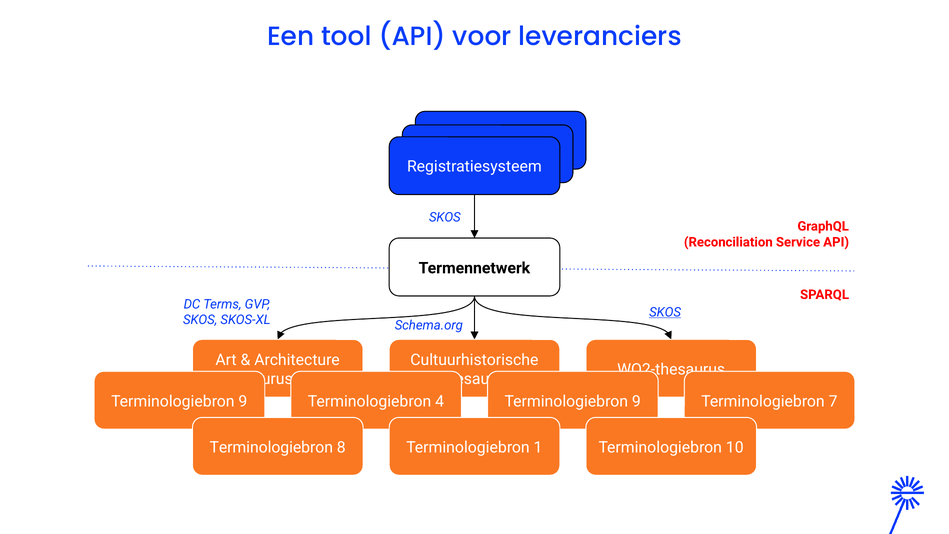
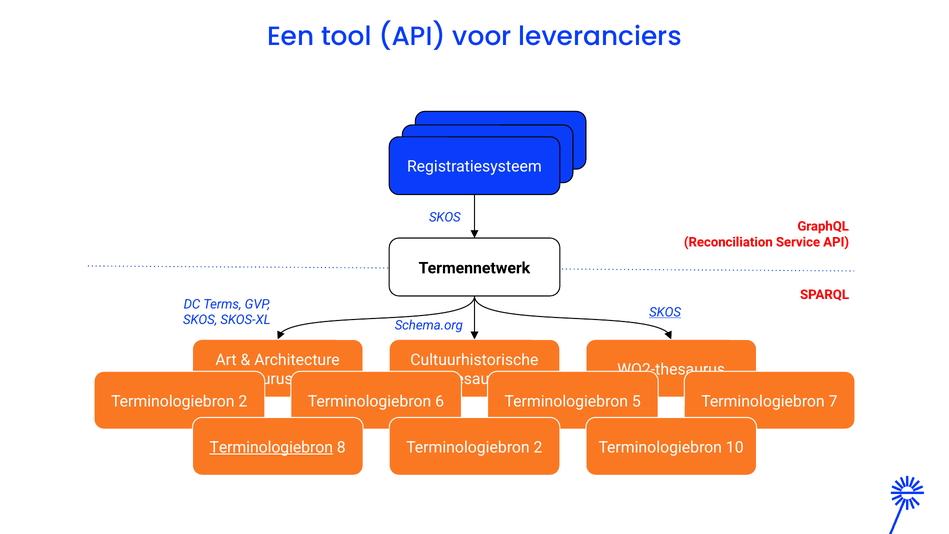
9 at (243, 401): 9 -> 2
4: 4 -> 6
9 at (636, 401): 9 -> 5
Terminologiebron at (271, 447) underline: none -> present
1 at (538, 447): 1 -> 2
